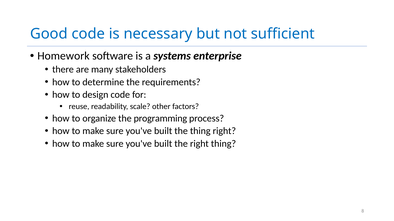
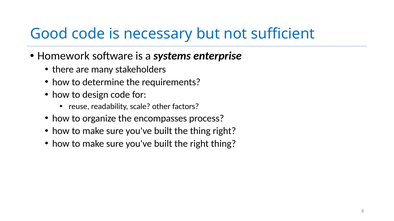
programming: programming -> encompasses
